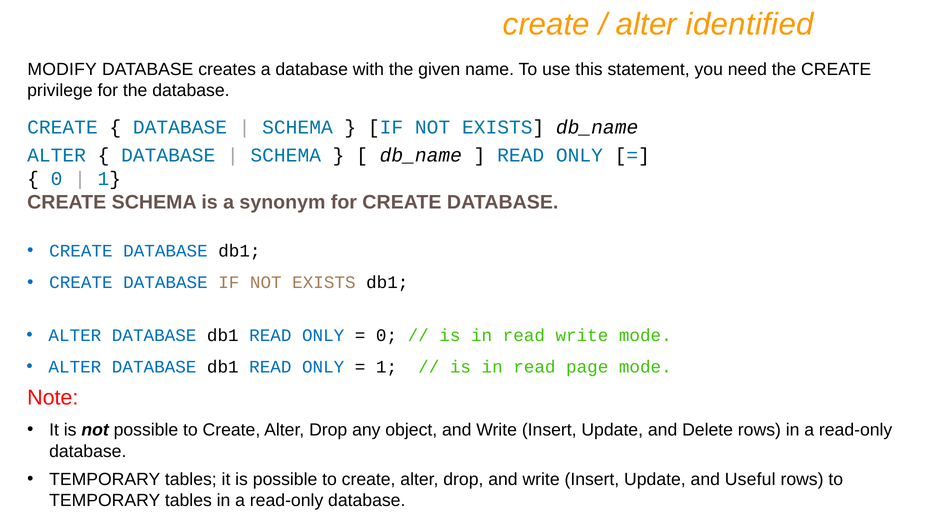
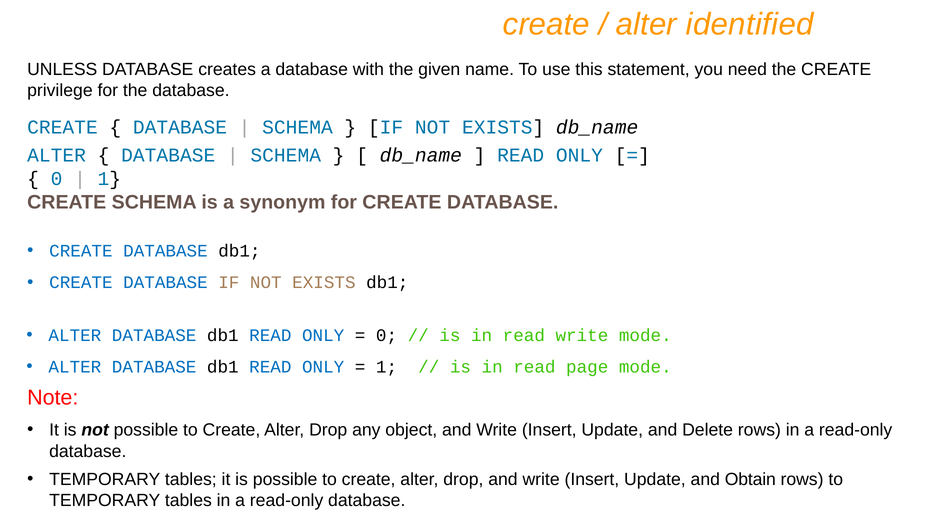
MODIFY: MODIFY -> UNLESS
Useful: Useful -> Obtain
